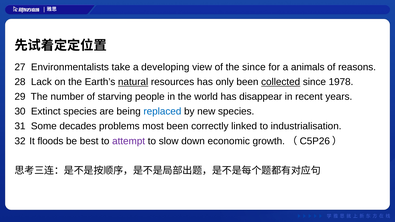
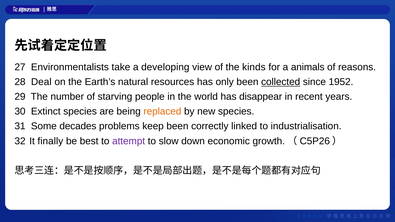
the since: since -> kinds
Lack: Lack -> Deal
natural underline: present -> none
1978: 1978 -> 1952
replaced colour: blue -> orange
most: most -> keep
floods: floods -> finally
